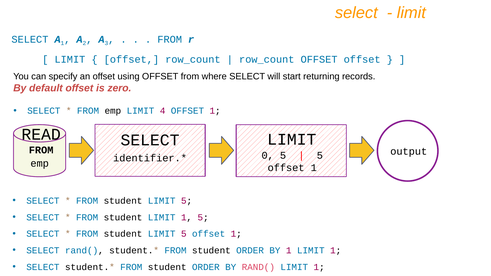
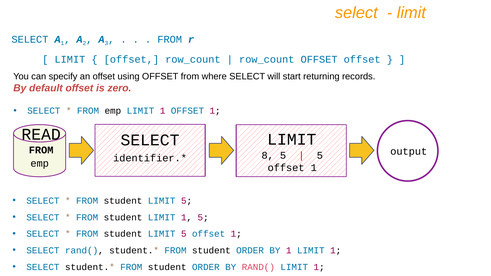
emp LIMIT 4: 4 -> 1
0: 0 -> 8
